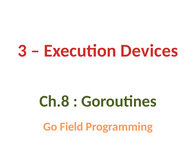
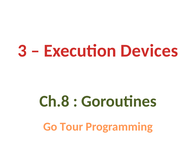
Field: Field -> Tour
